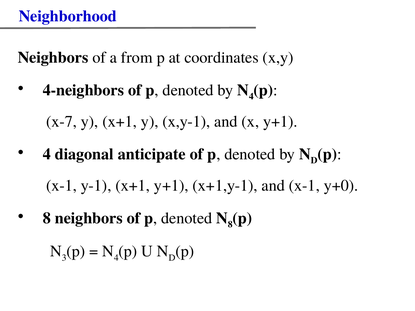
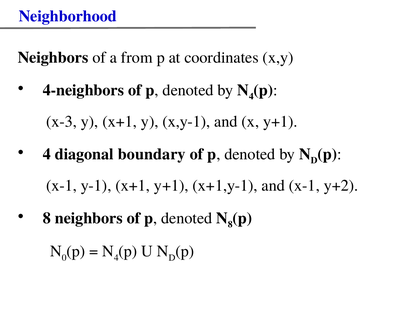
x-7: x-7 -> x-3
anticipate: anticipate -> boundary
y+0: y+0 -> y+2
3: 3 -> 0
